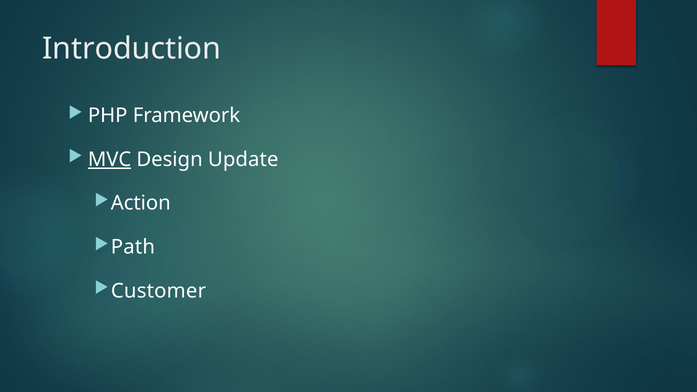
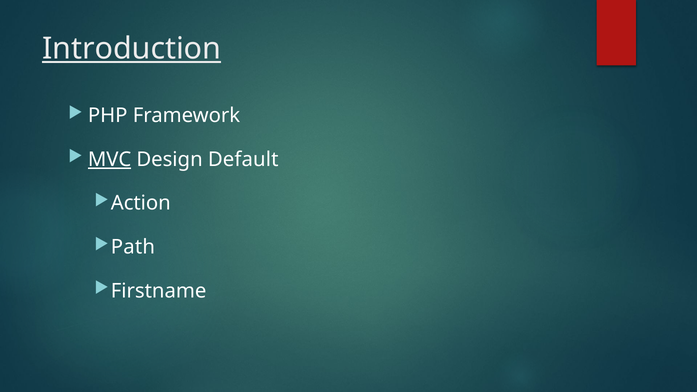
Introduction underline: none -> present
Update: Update -> Default
Customer: Customer -> Firstname
